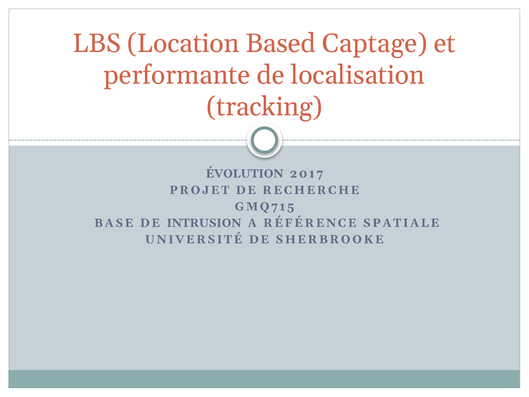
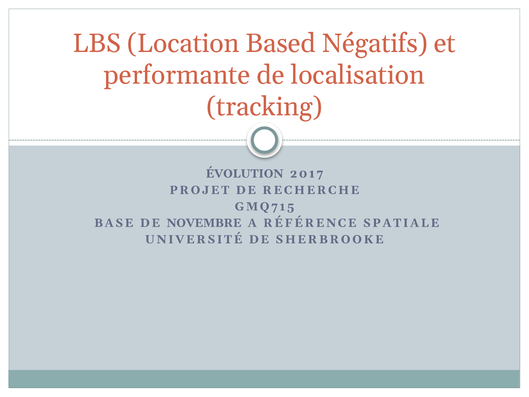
Captage: Captage -> Négatifs
INTRUSION: INTRUSION -> NOVEMBRE
